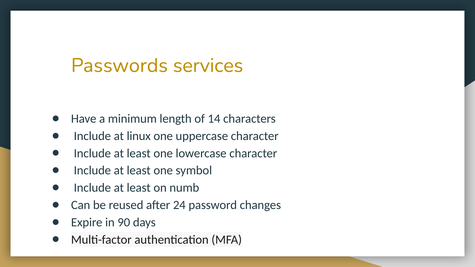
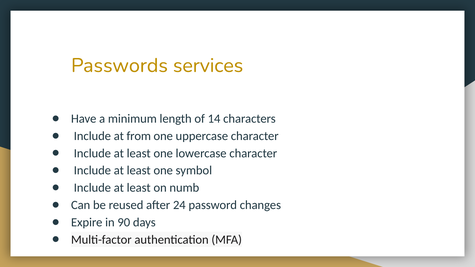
linux: linux -> from
